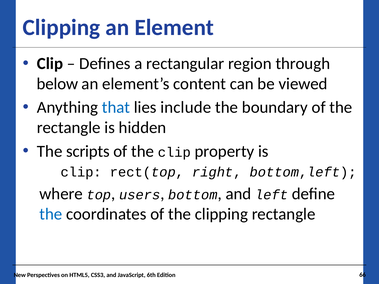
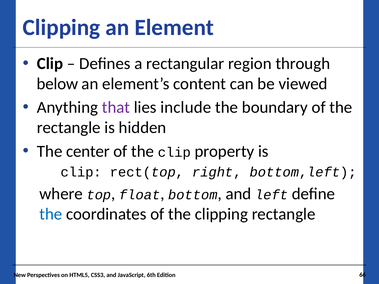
that colour: blue -> purple
scripts: scripts -> center
users: users -> float
